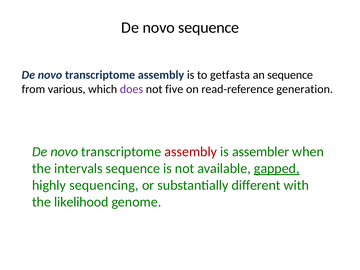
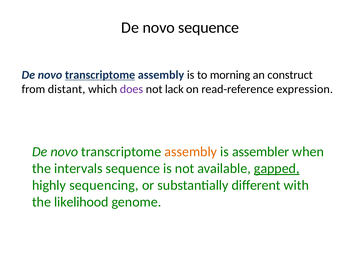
transcriptome at (100, 75) underline: none -> present
getfasta: getfasta -> morning
an sequence: sequence -> construct
various: various -> distant
five: five -> lack
generation: generation -> expression
assembly at (191, 152) colour: red -> orange
